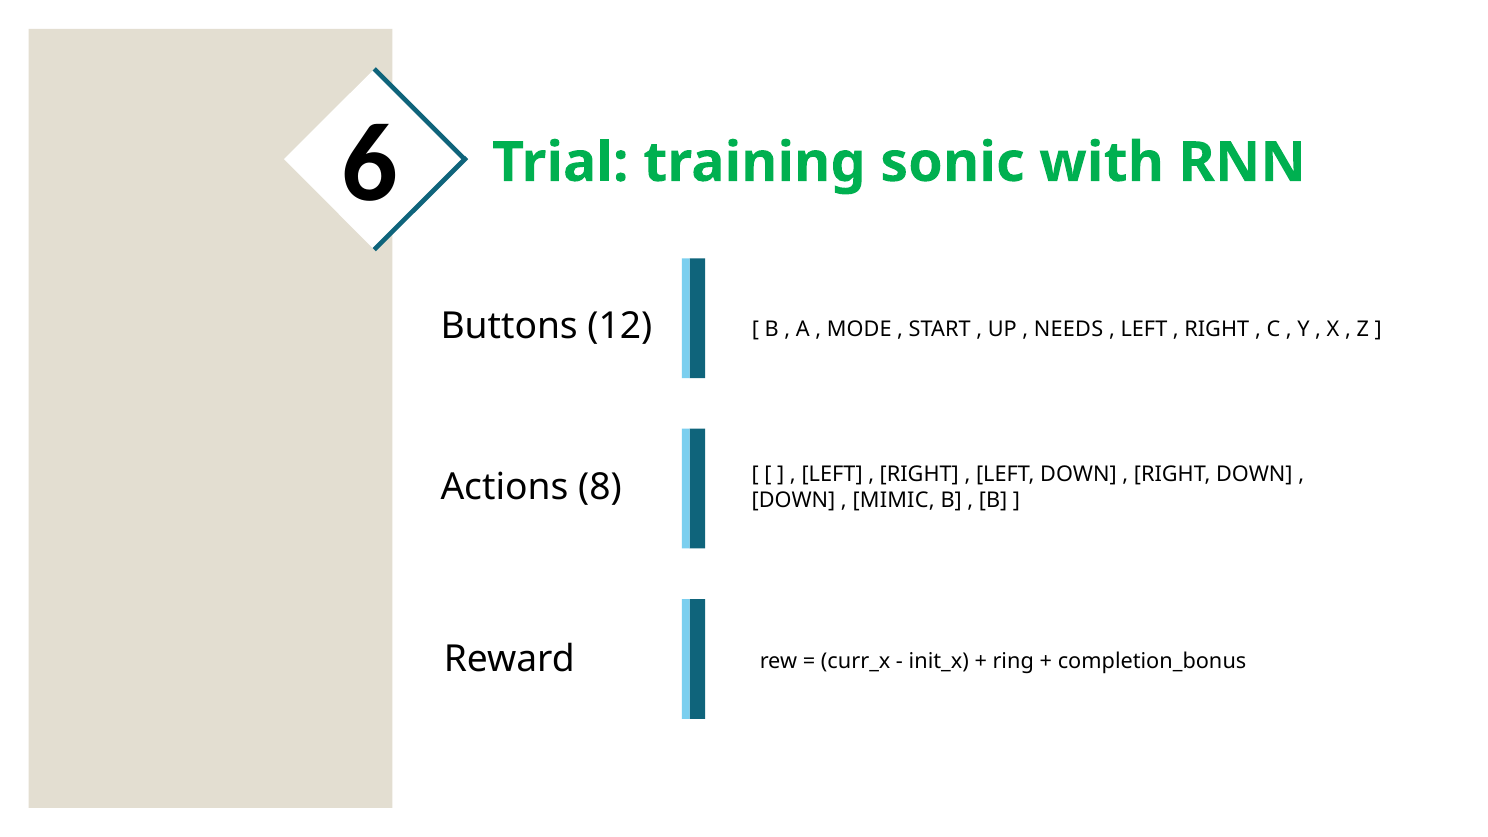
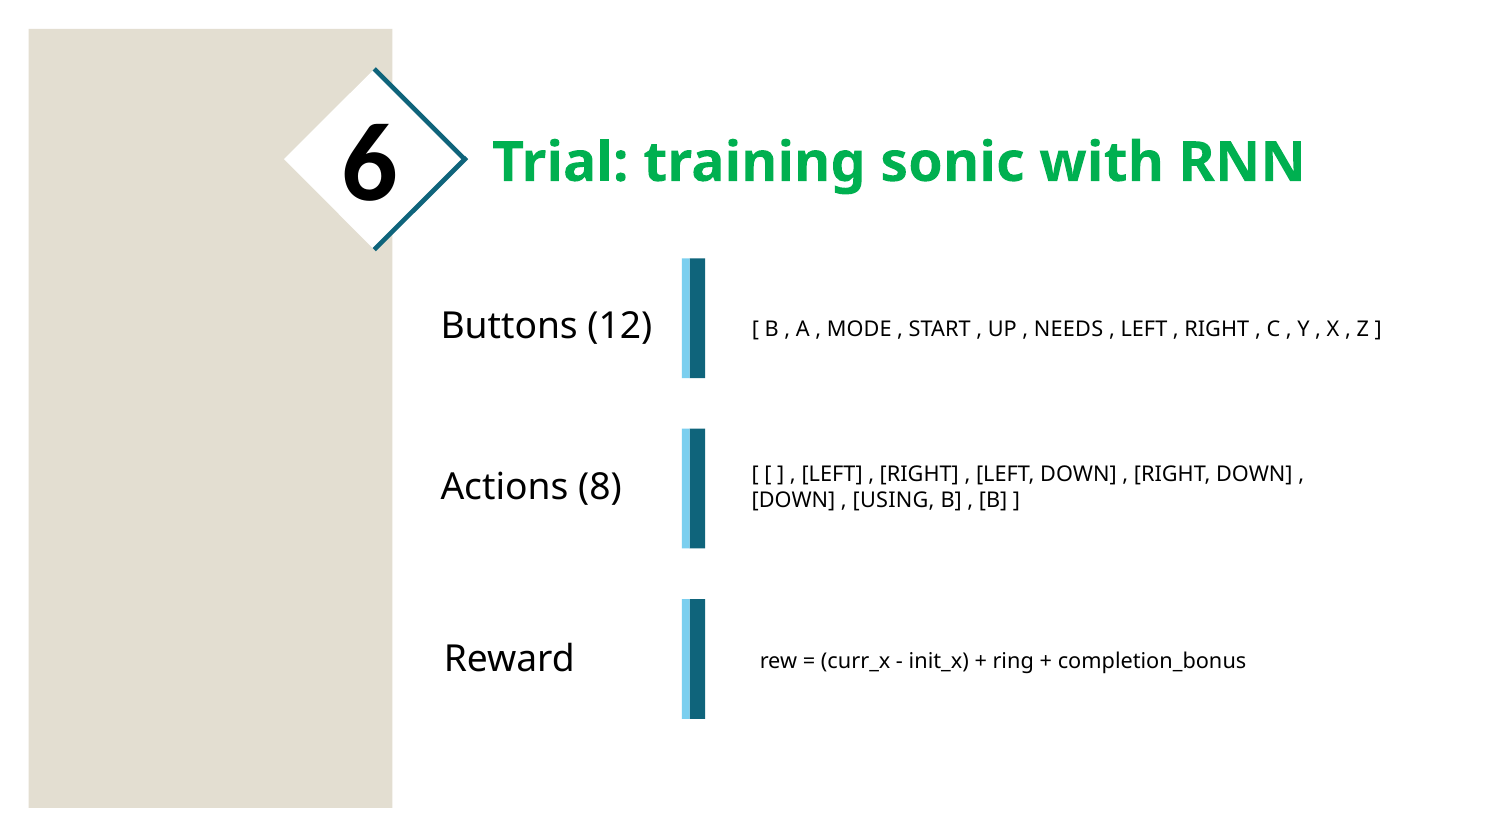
MIMIC: MIMIC -> USING
